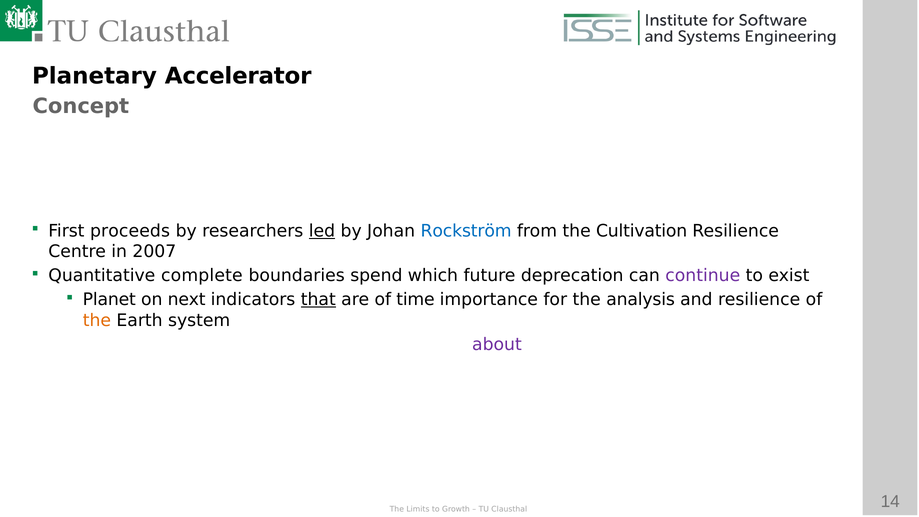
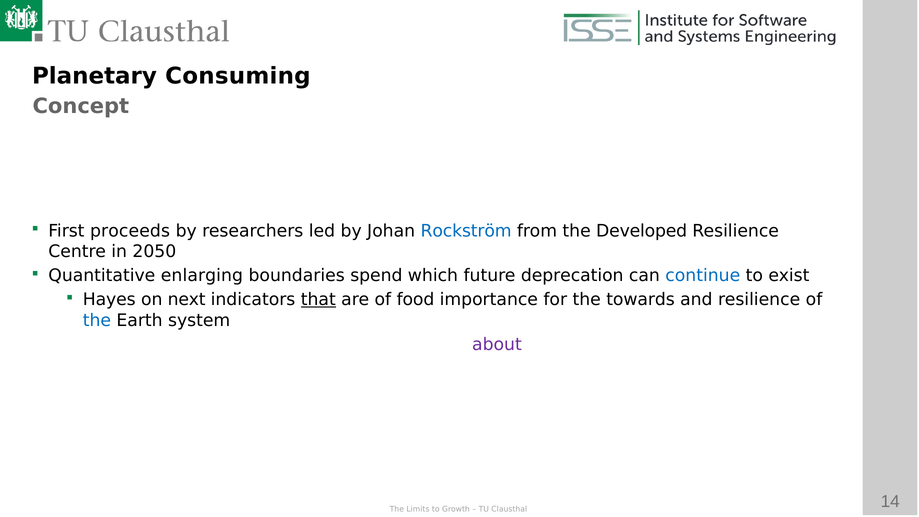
Accelerator: Accelerator -> Consuming
led underline: present -> none
Cultivation: Cultivation -> Developed
2007: 2007 -> 2050
complete: complete -> enlarging
continue colour: purple -> blue
Planet: Planet -> Hayes
time: time -> food
analysis: analysis -> towards
the at (97, 320) colour: orange -> blue
